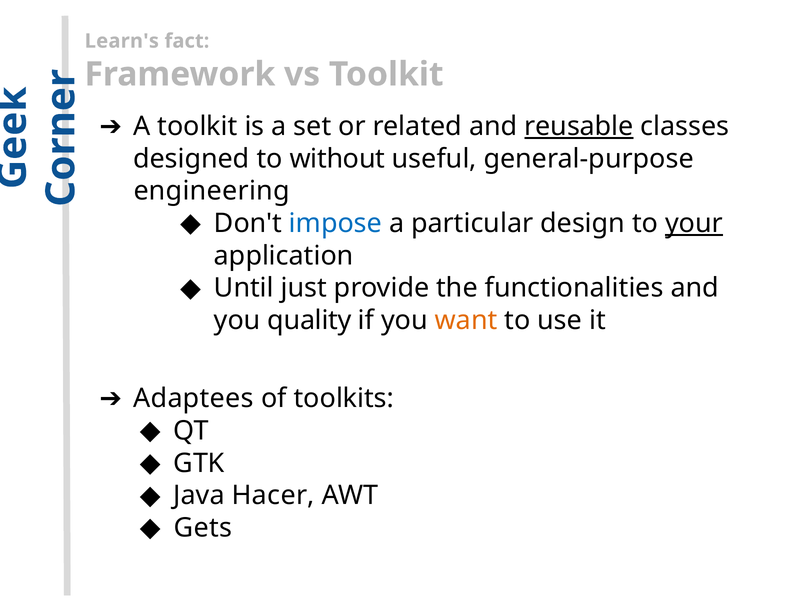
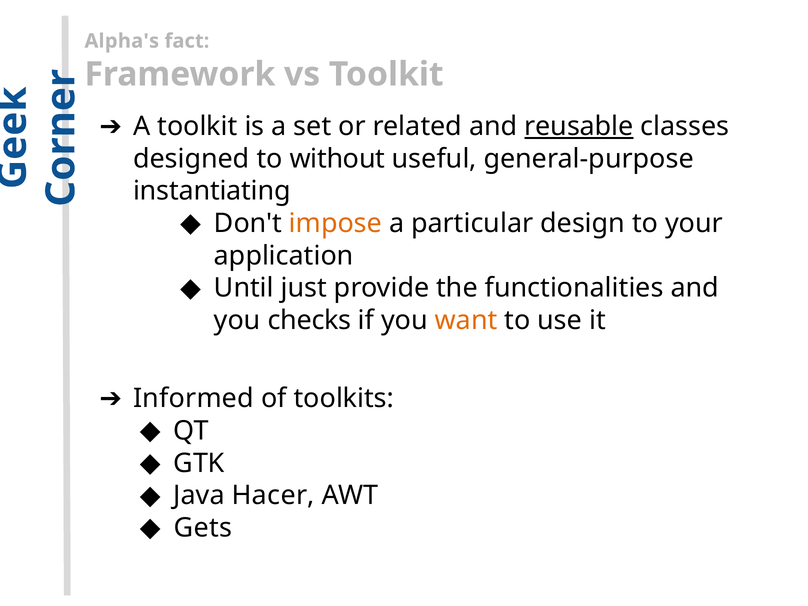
Learn's: Learn's -> Alpha's
engineering: engineering -> instantiating
impose colour: blue -> orange
your underline: present -> none
quality: quality -> checks
Adaptees: Adaptees -> Informed
